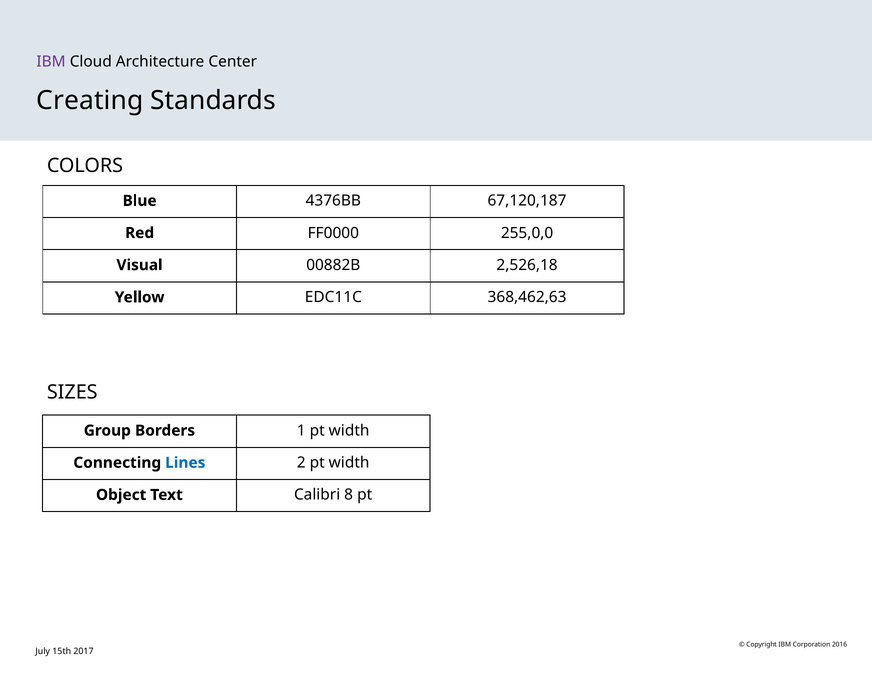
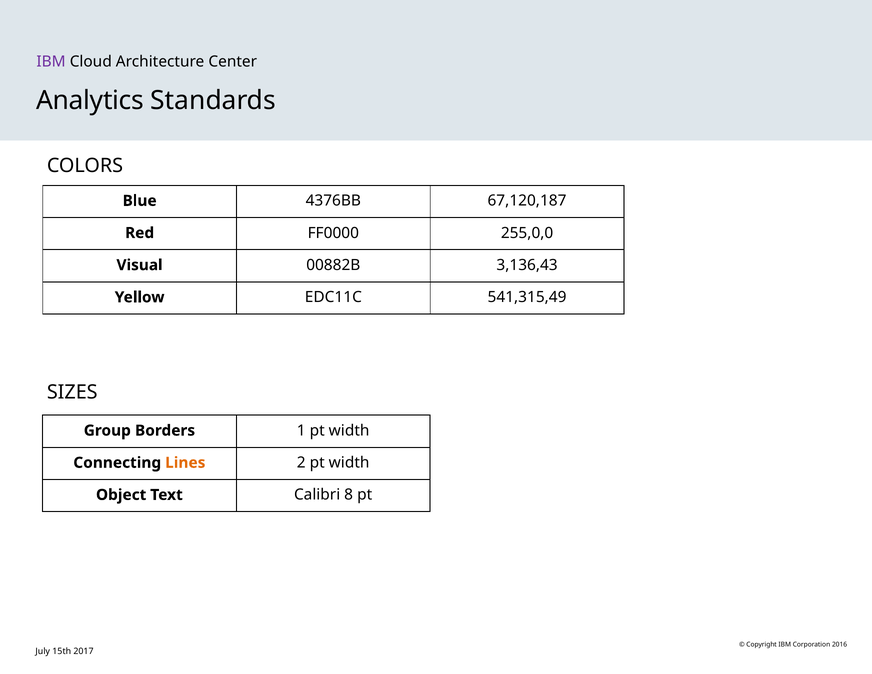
Creating: Creating -> Analytics
2,526,18: 2,526,18 -> 3,136,43
368,462,63: 368,462,63 -> 541,315,49
Lines colour: blue -> orange
